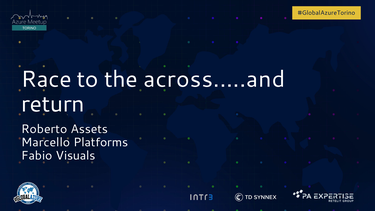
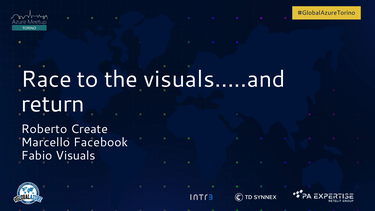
across.....and: across.....and -> visuals.....and
Assets: Assets -> Create
Platforms: Platforms -> Facebook
